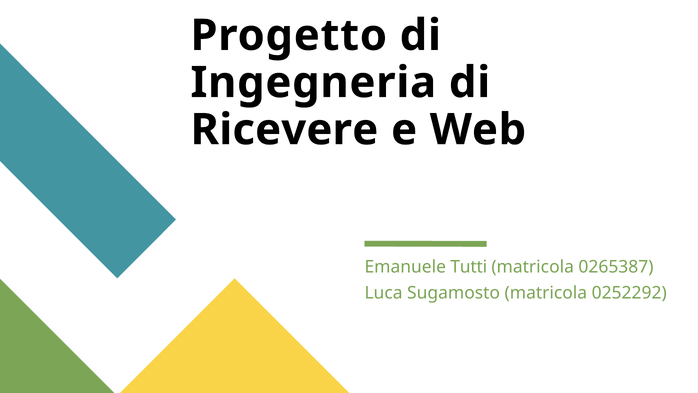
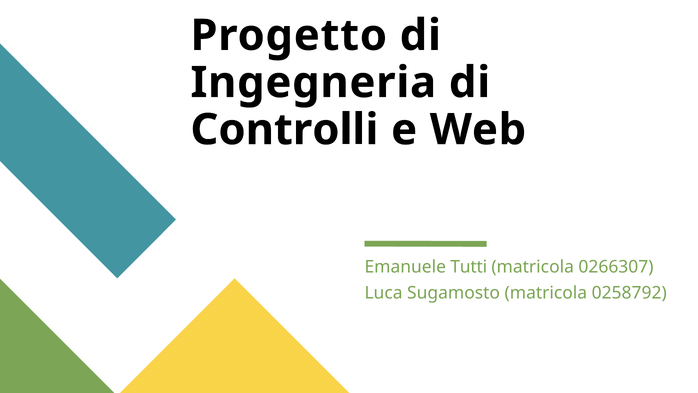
Ricevere: Ricevere -> Controlli
0265387: 0265387 -> 0266307
0252292: 0252292 -> 0258792
